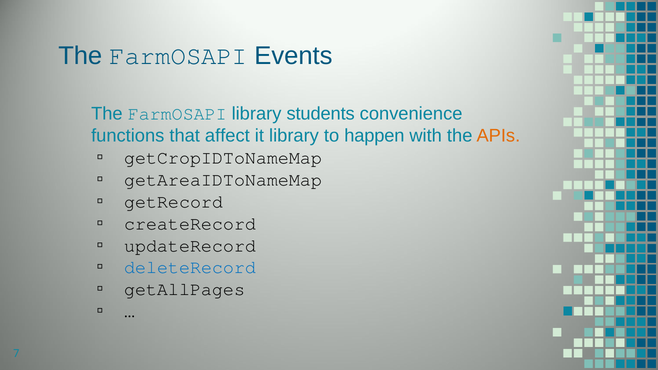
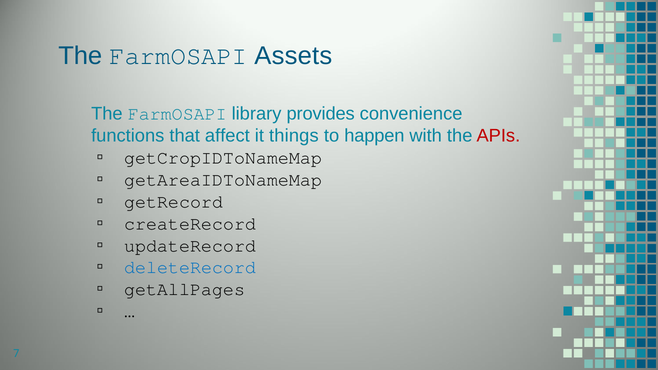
Events: Events -> Assets
students: students -> provides
it library: library -> things
APIs colour: orange -> red
